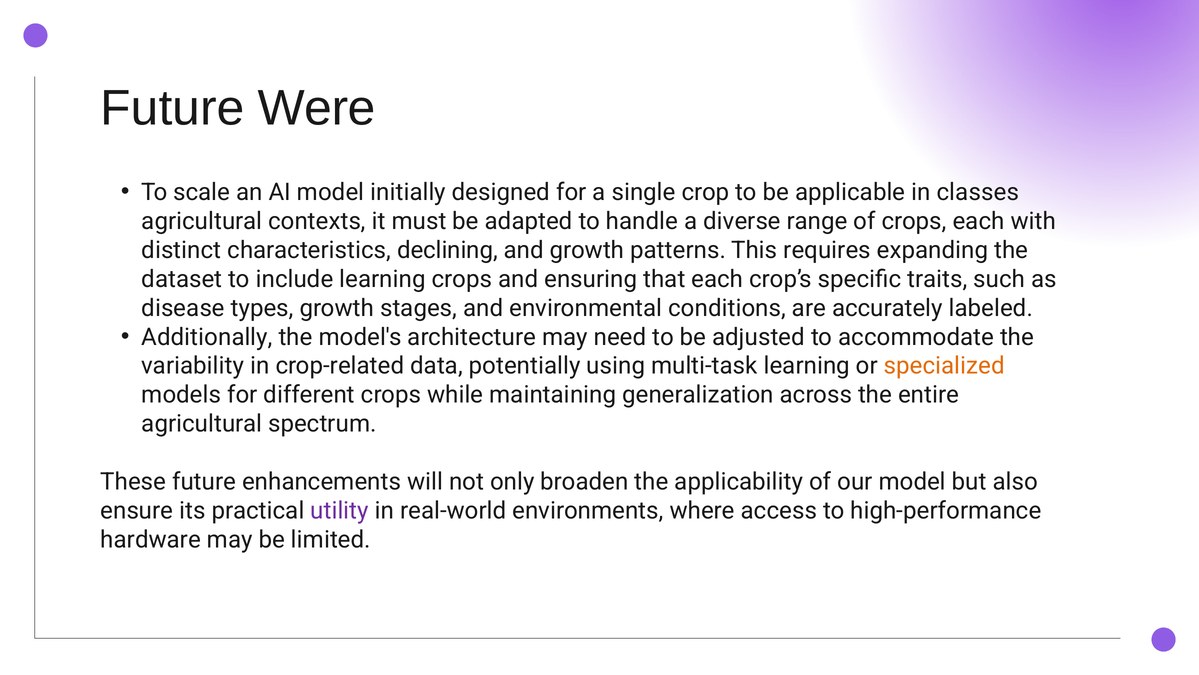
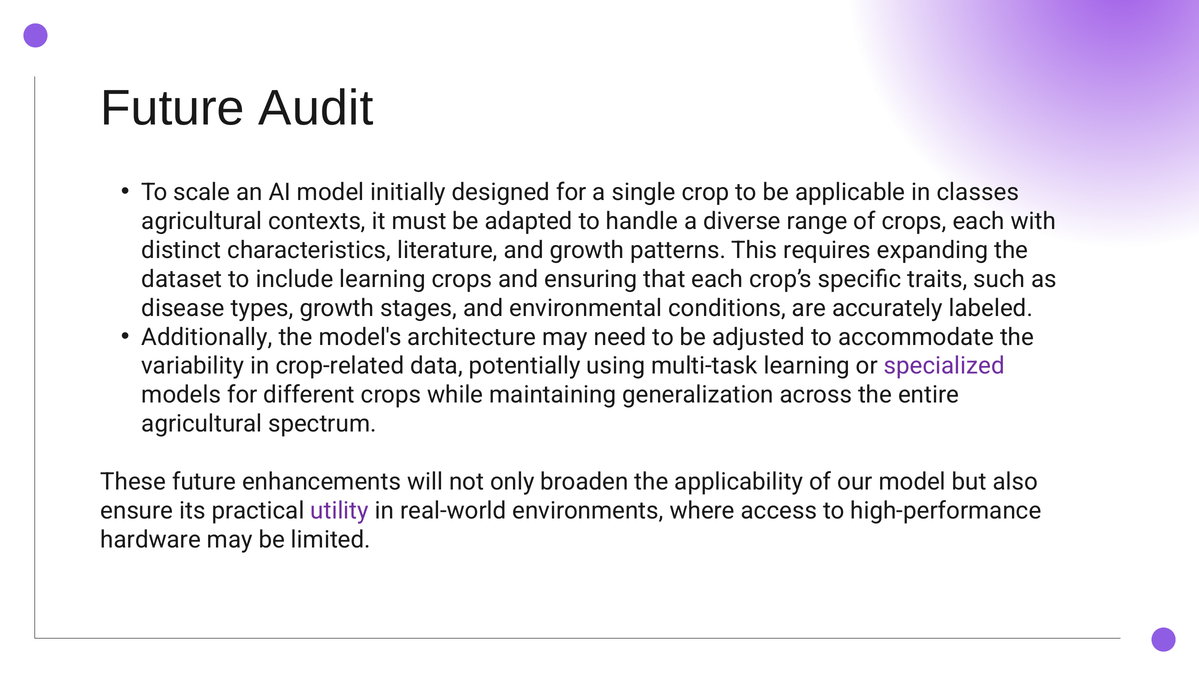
Were: Were -> Audit
declining: declining -> literature
specialized colour: orange -> purple
